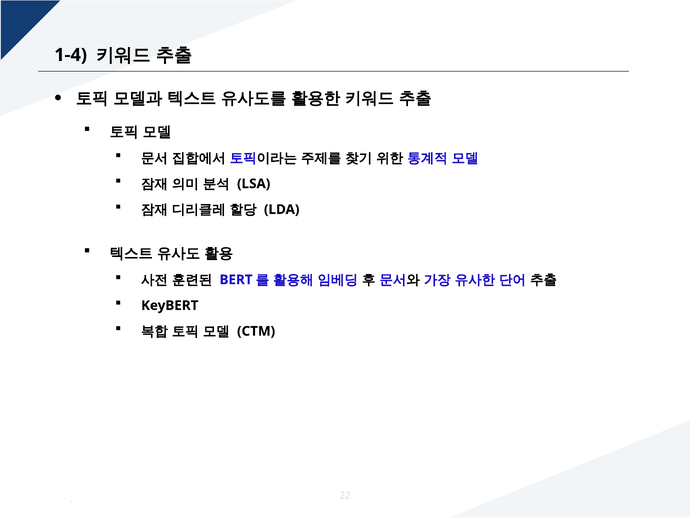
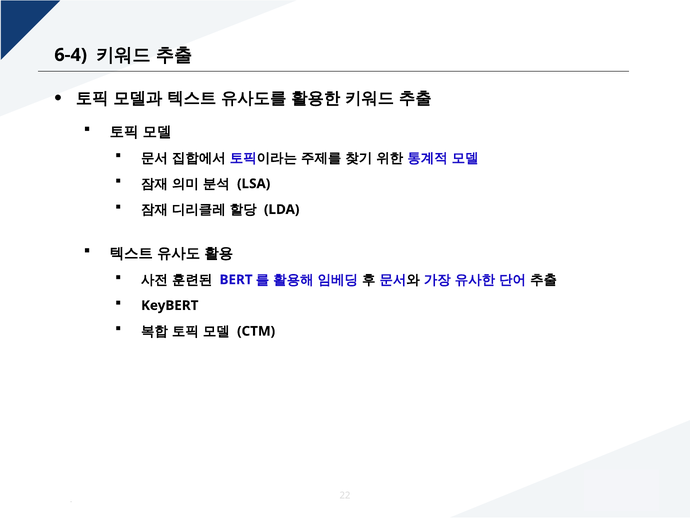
1-4: 1-4 -> 6-4
